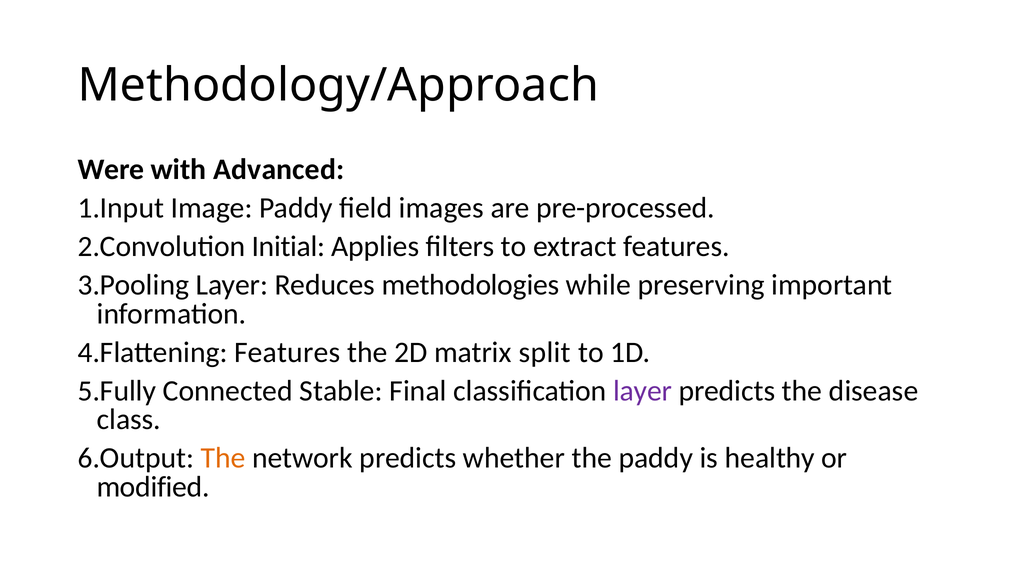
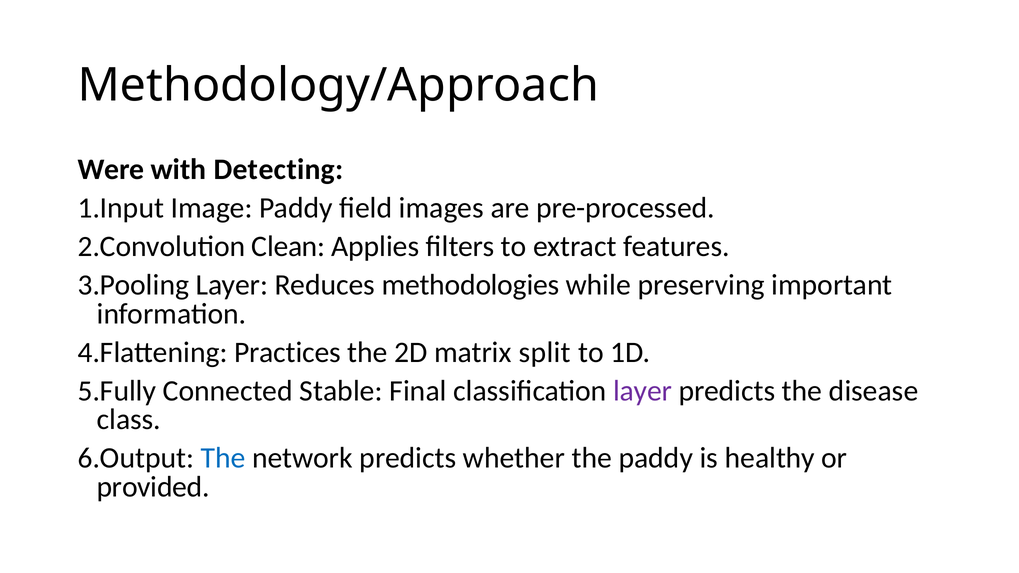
Advanced: Advanced -> Detecting
Initial: Initial -> Clean
Features at (287, 352): Features -> Practices
The at (223, 458) colour: orange -> blue
modified: modified -> provided
